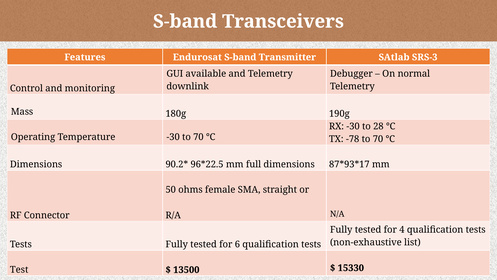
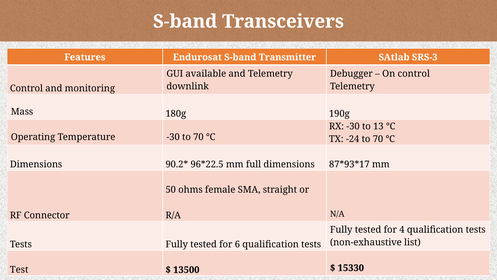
On normal: normal -> control
28: 28 -> 13
-78: -78 -> -24
